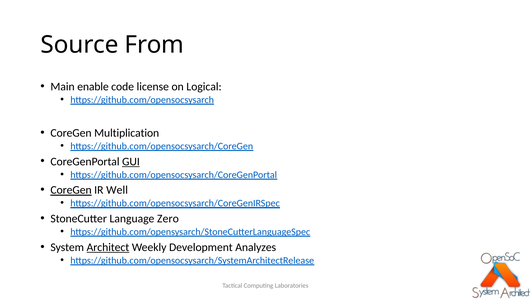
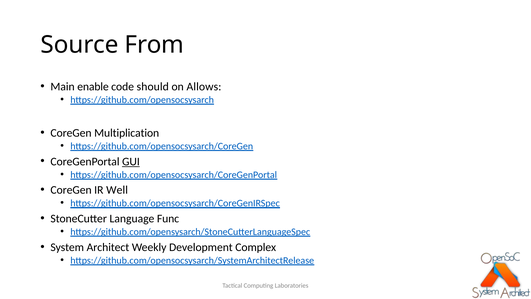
license: license -> should
Logical: Logical -> Allows
CoreGen at (71, 190) underline: present -> none
Zero: Zero -> Func
Architect underline: present -> none
Analyzes: Analyzes -> Complex
